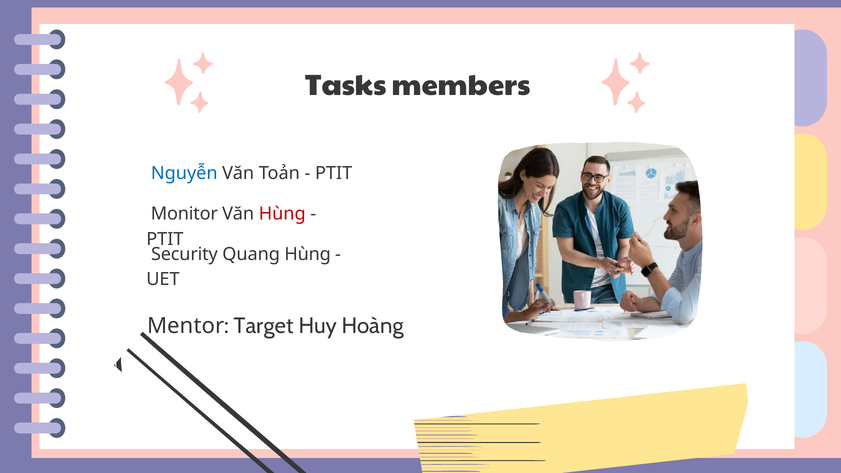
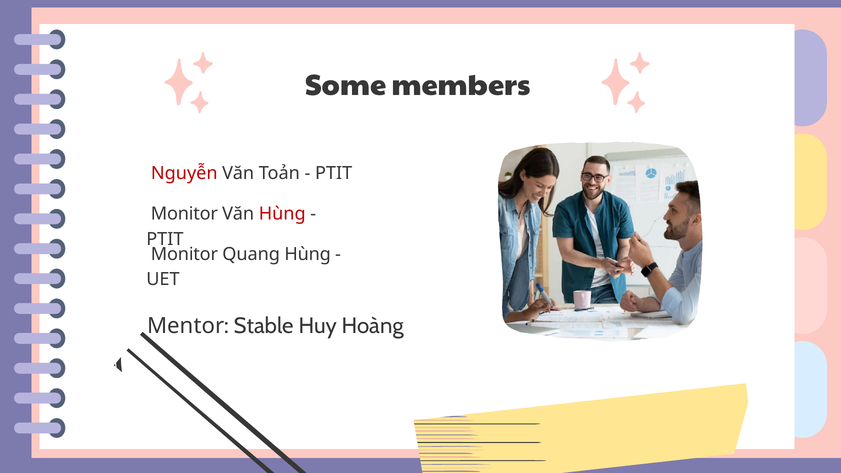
Tasks: Tasks -> Some
Nguyễn colour: blue -> red
Security at (184, 254): Security -> Monitor
Target: Target -> Stable
